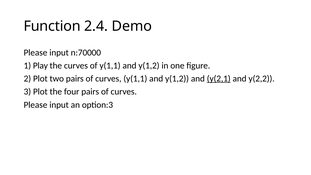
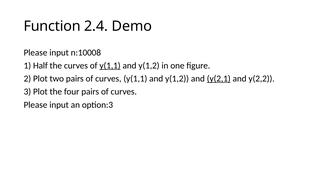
n:70000: n:70000 -> n:10008
Play: Play -> Half
y(1,1 at (110, 66) underline: none -> present
